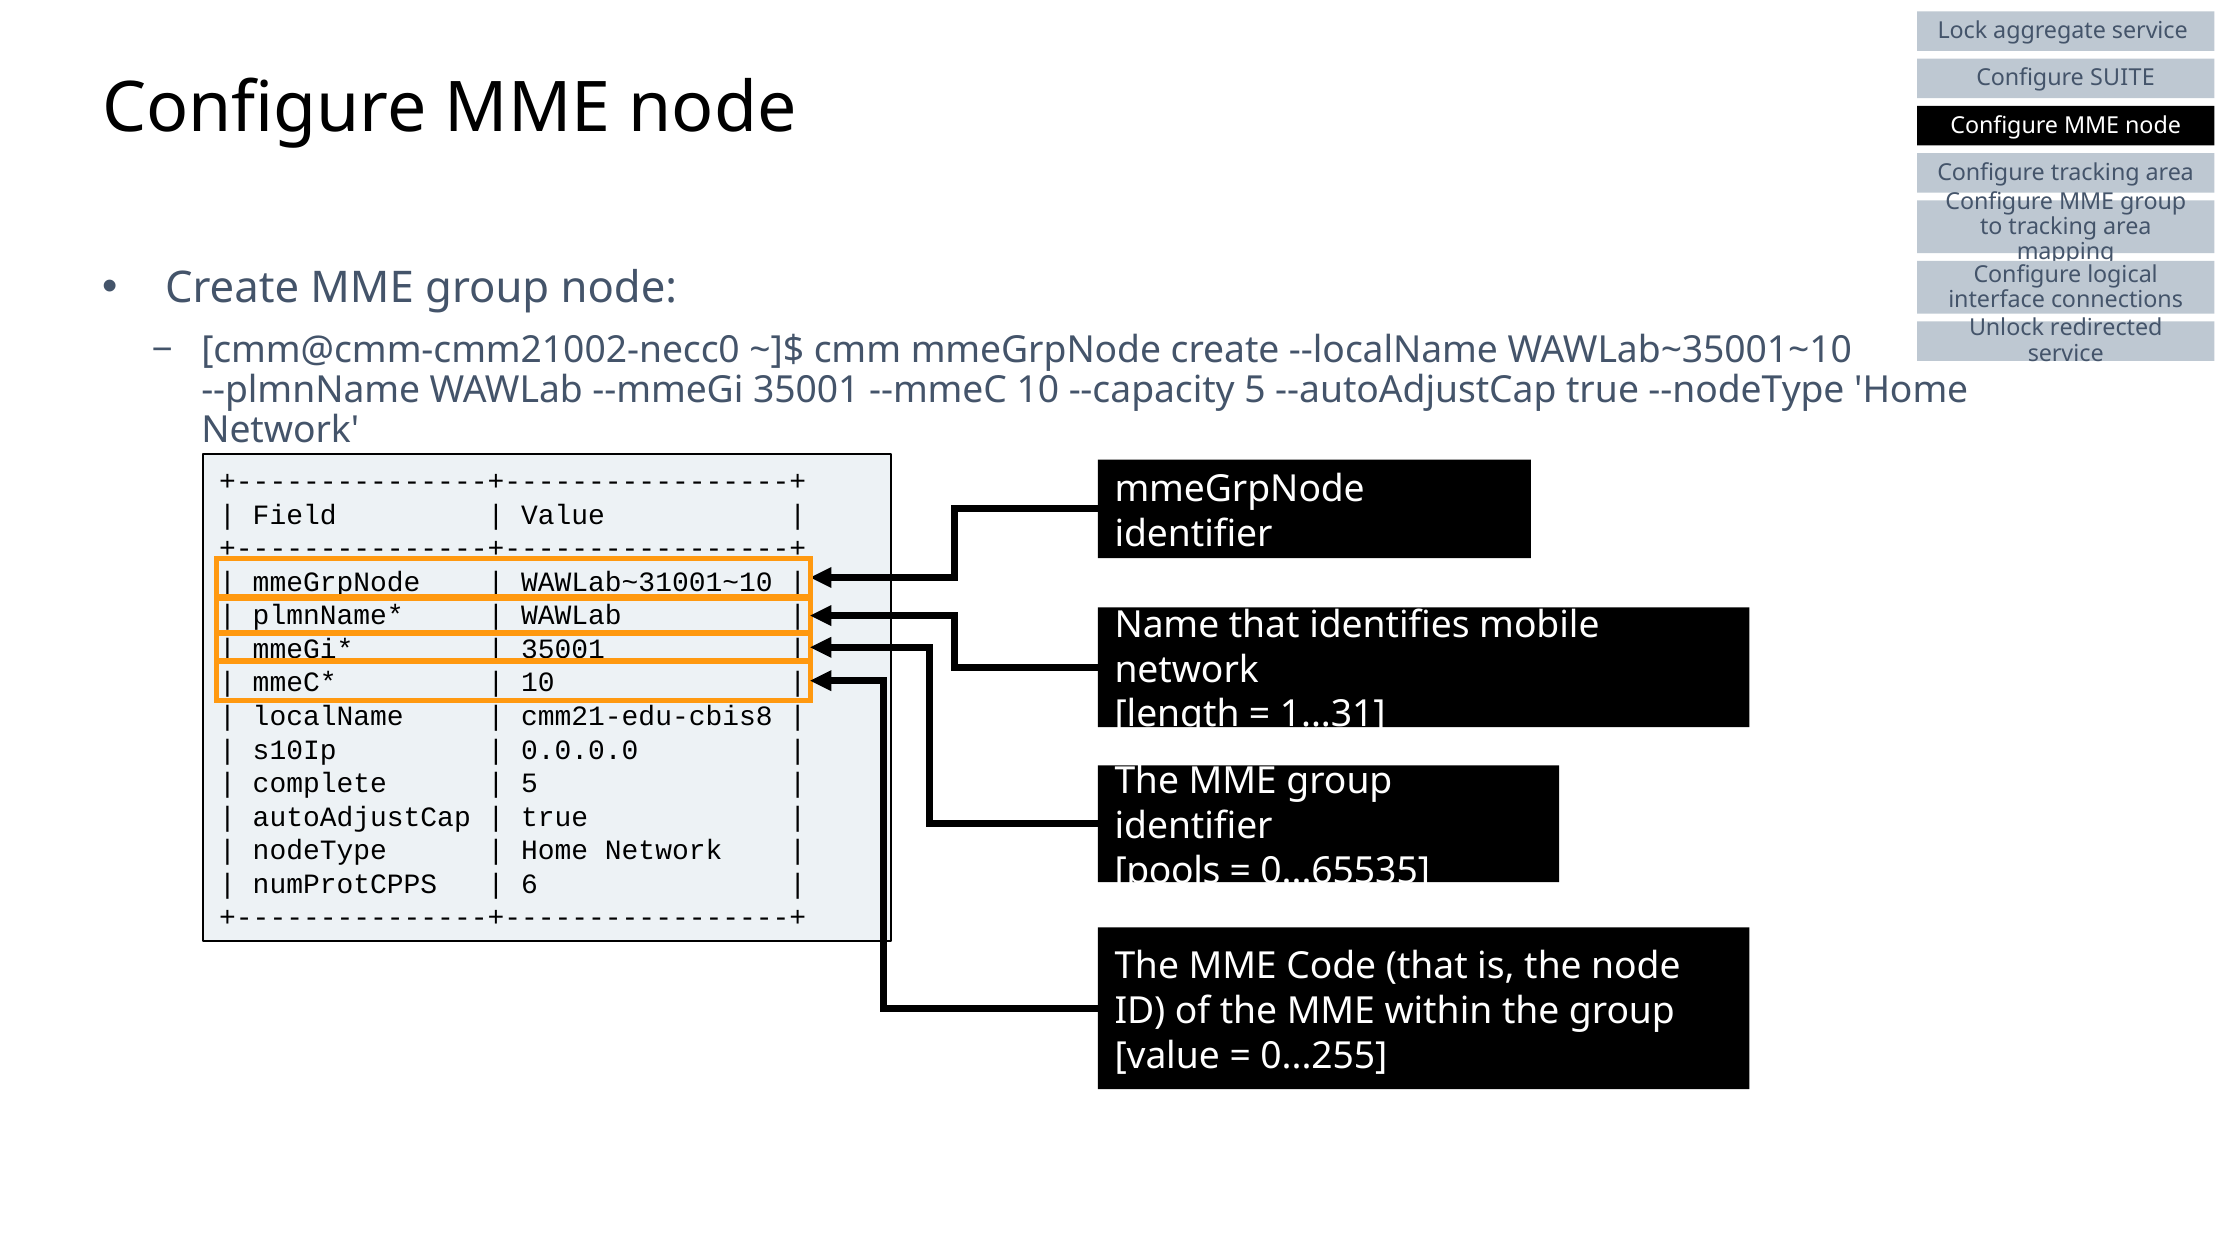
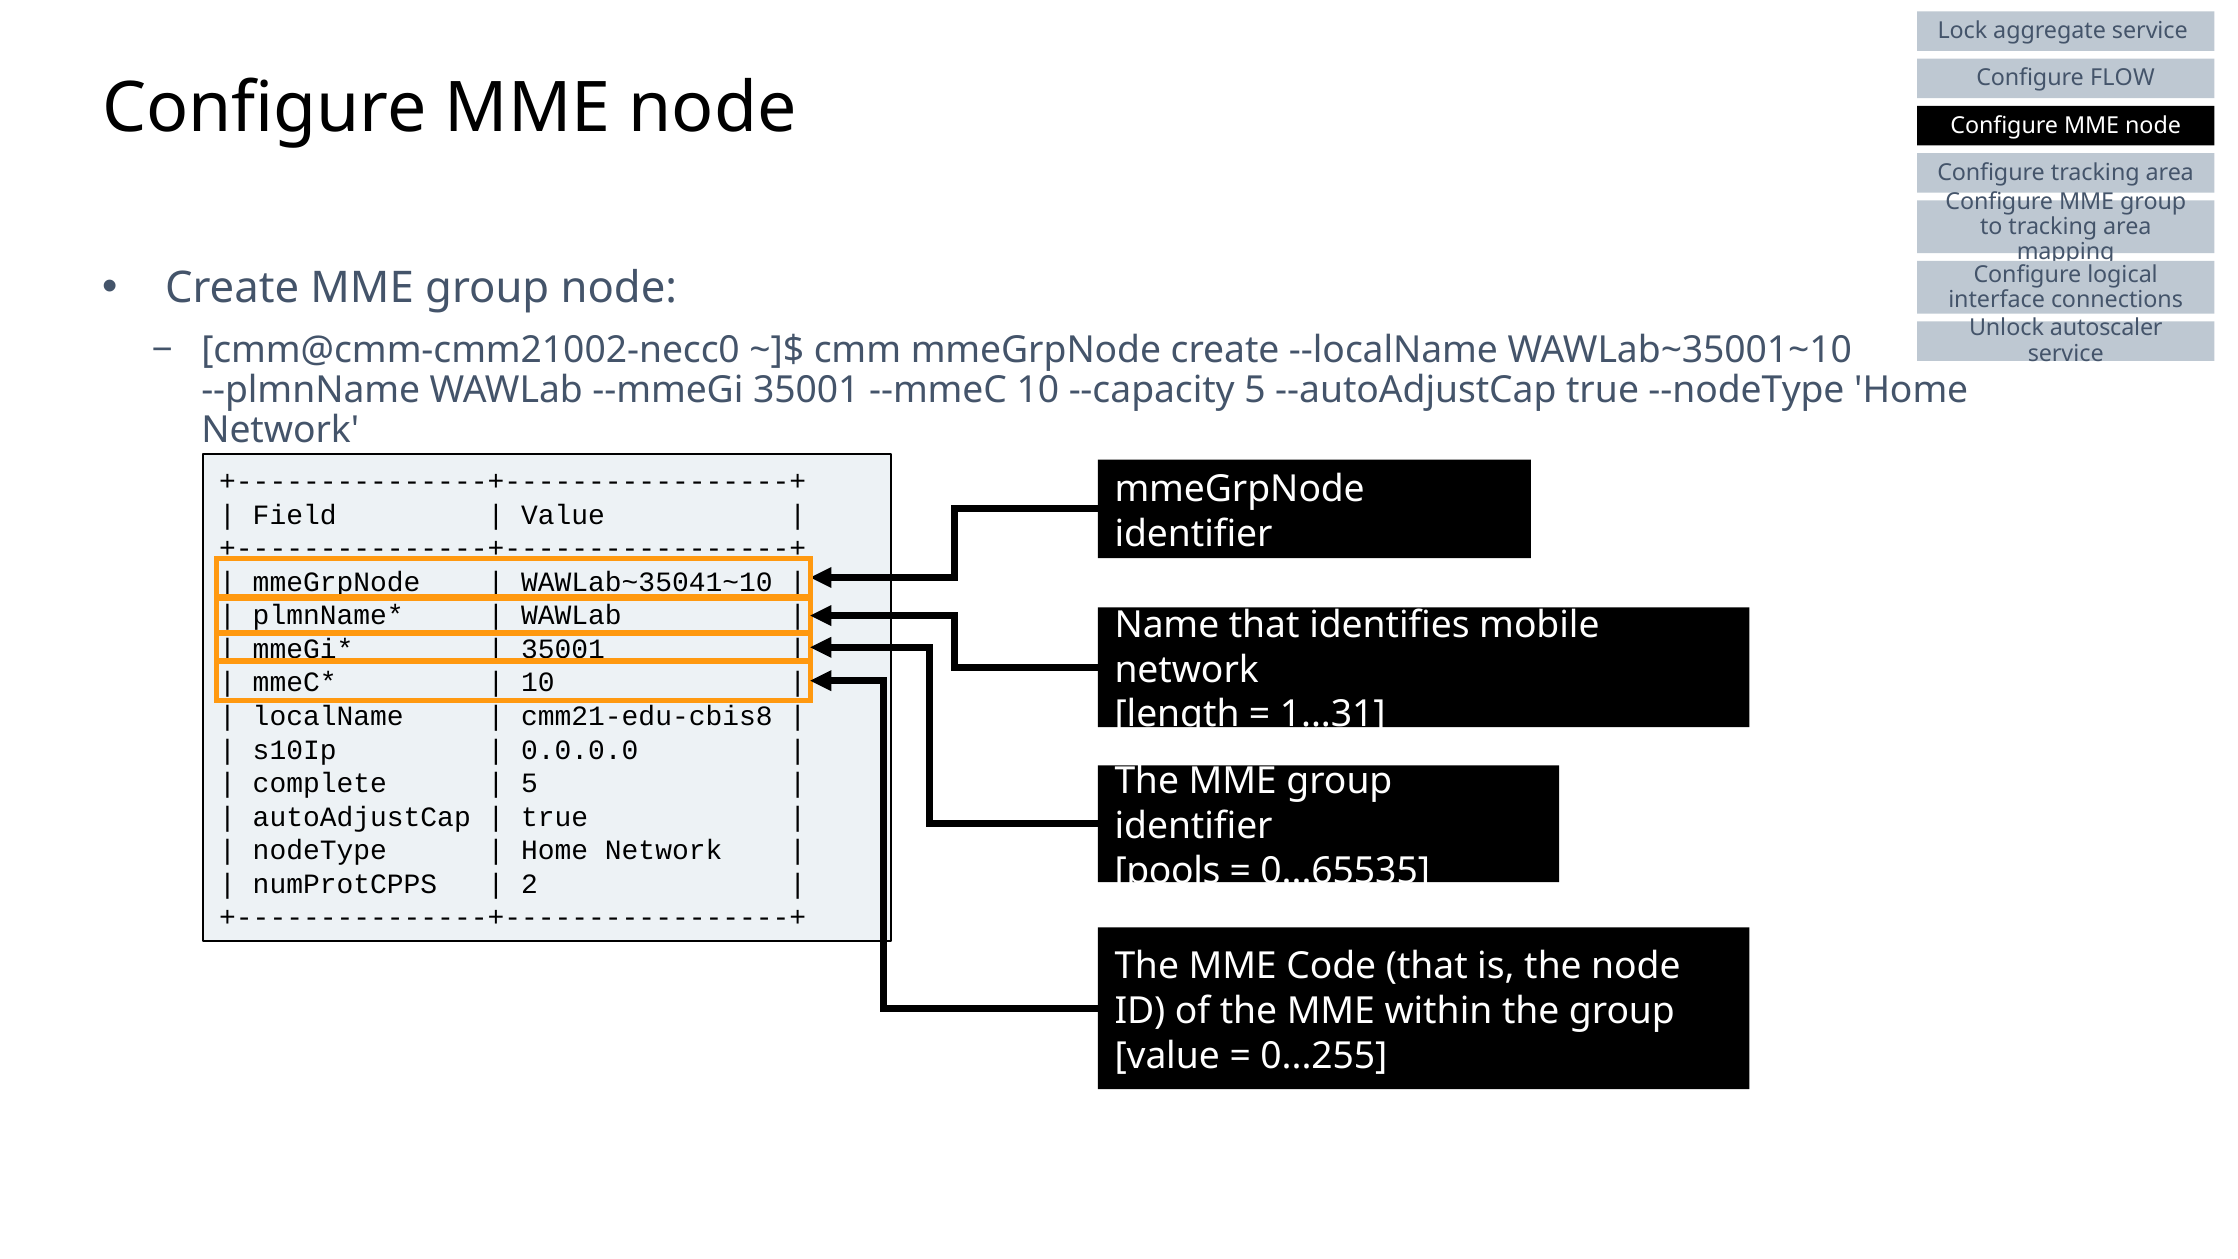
SUITE: SUITE -> FLOW
redirected: redirected -> autoscaler
WAWLab~31001~10: WAWLab~31001~10 -> WAWLab~35041~10
6: 6 -> 2
